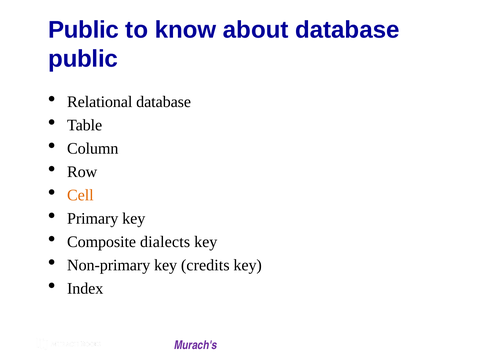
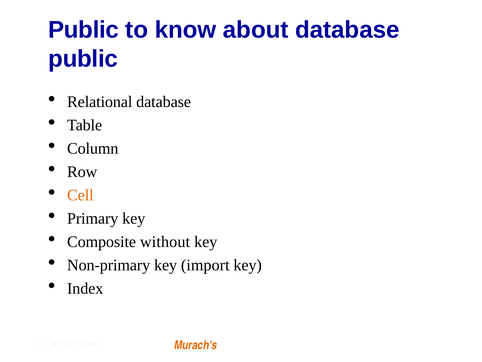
dialects: dialects -> without
credits: credits -> import
Murach's colour: purple -> orange
